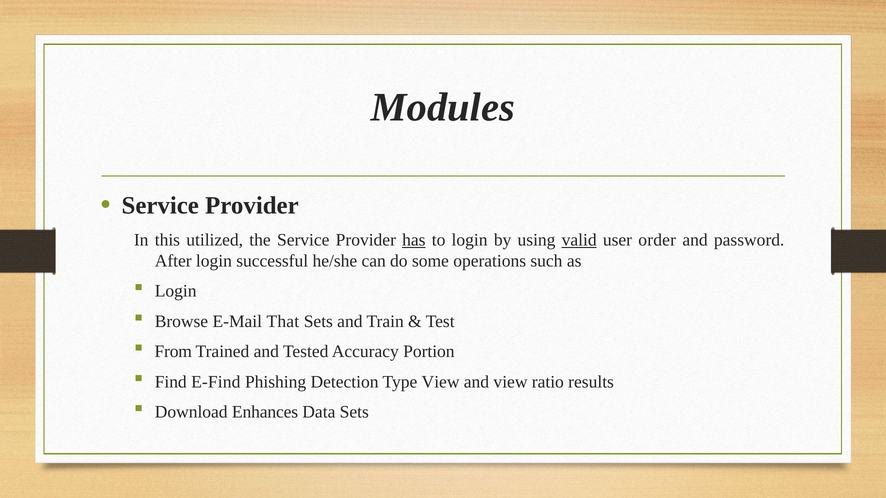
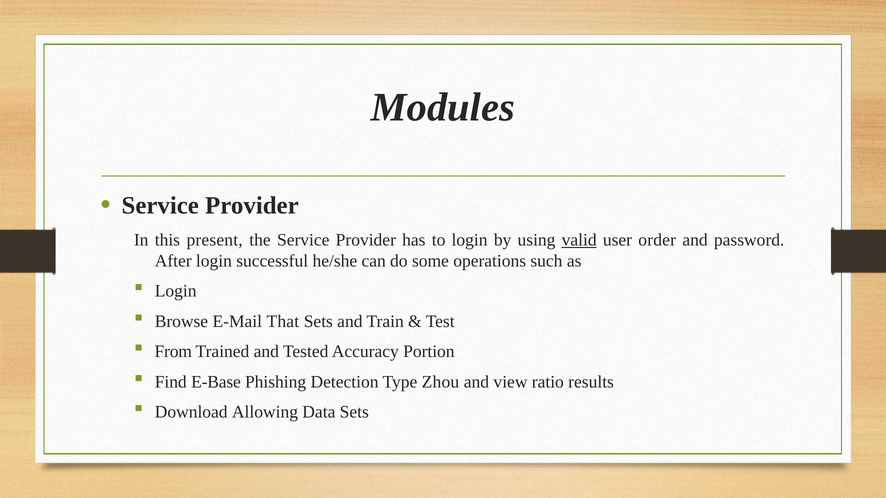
utilized: utilized -> present
has underline: present -> none
E-Find: E-Find -> E-Base
Type View: View -> Zhou
Enhances: Enhances -> Allowing
